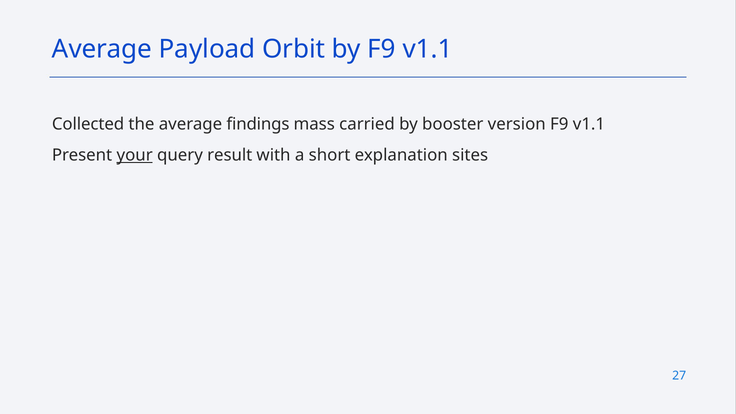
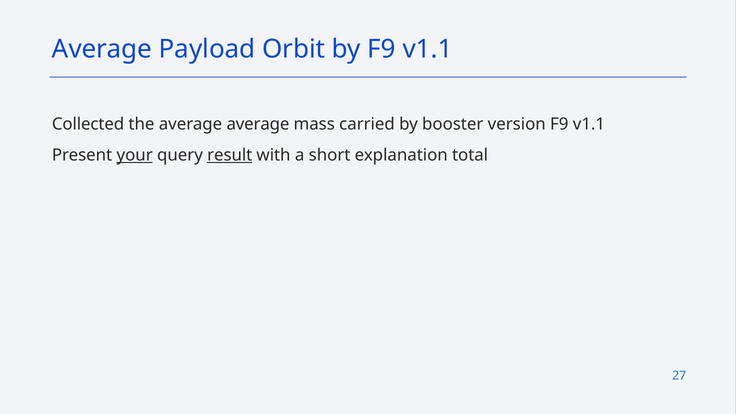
average findings: findings -> average
result underline: none -> present
sites: sites -> total
